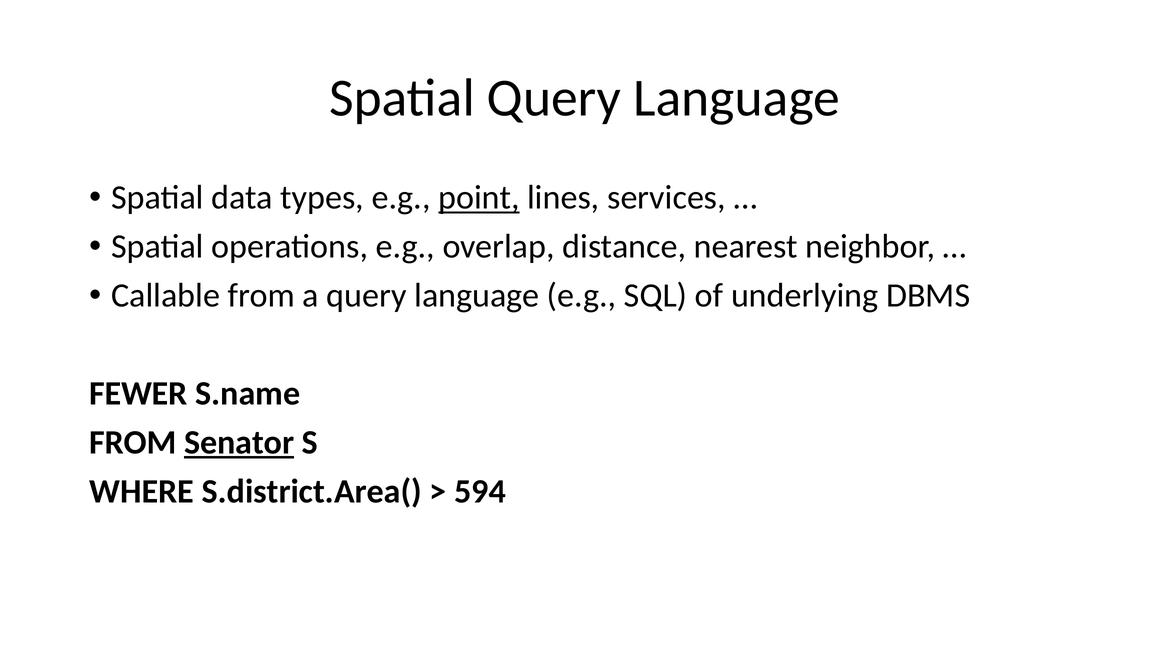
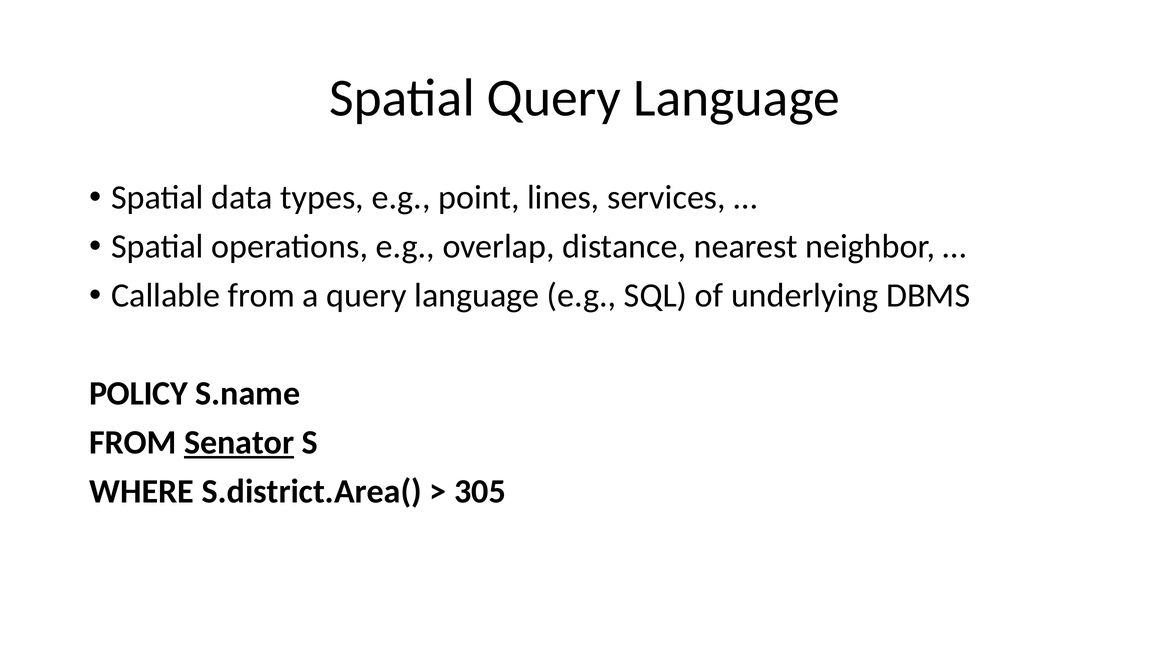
point underline: present -> none
FEWER: FEWER -> POLICY
594: 594 -> 305
